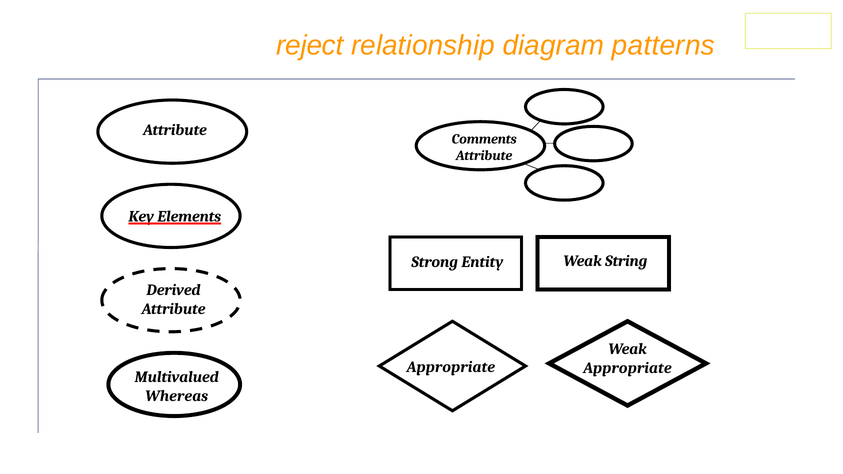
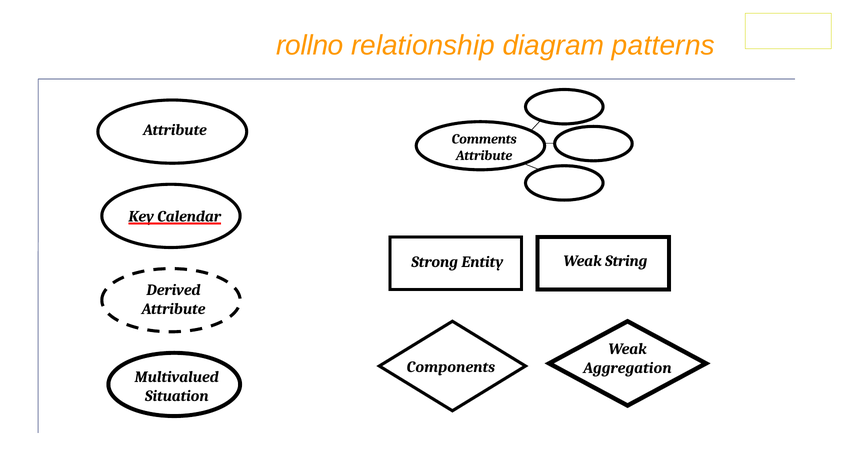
reject: reject -> rollno
Elements: Elements -> Calendar
Appropriate at (451, 367): Appropriate -> Components
Appropriate at (627, 368): Appropriate -> Aggregation
Whereas: Whereas -> Situation
